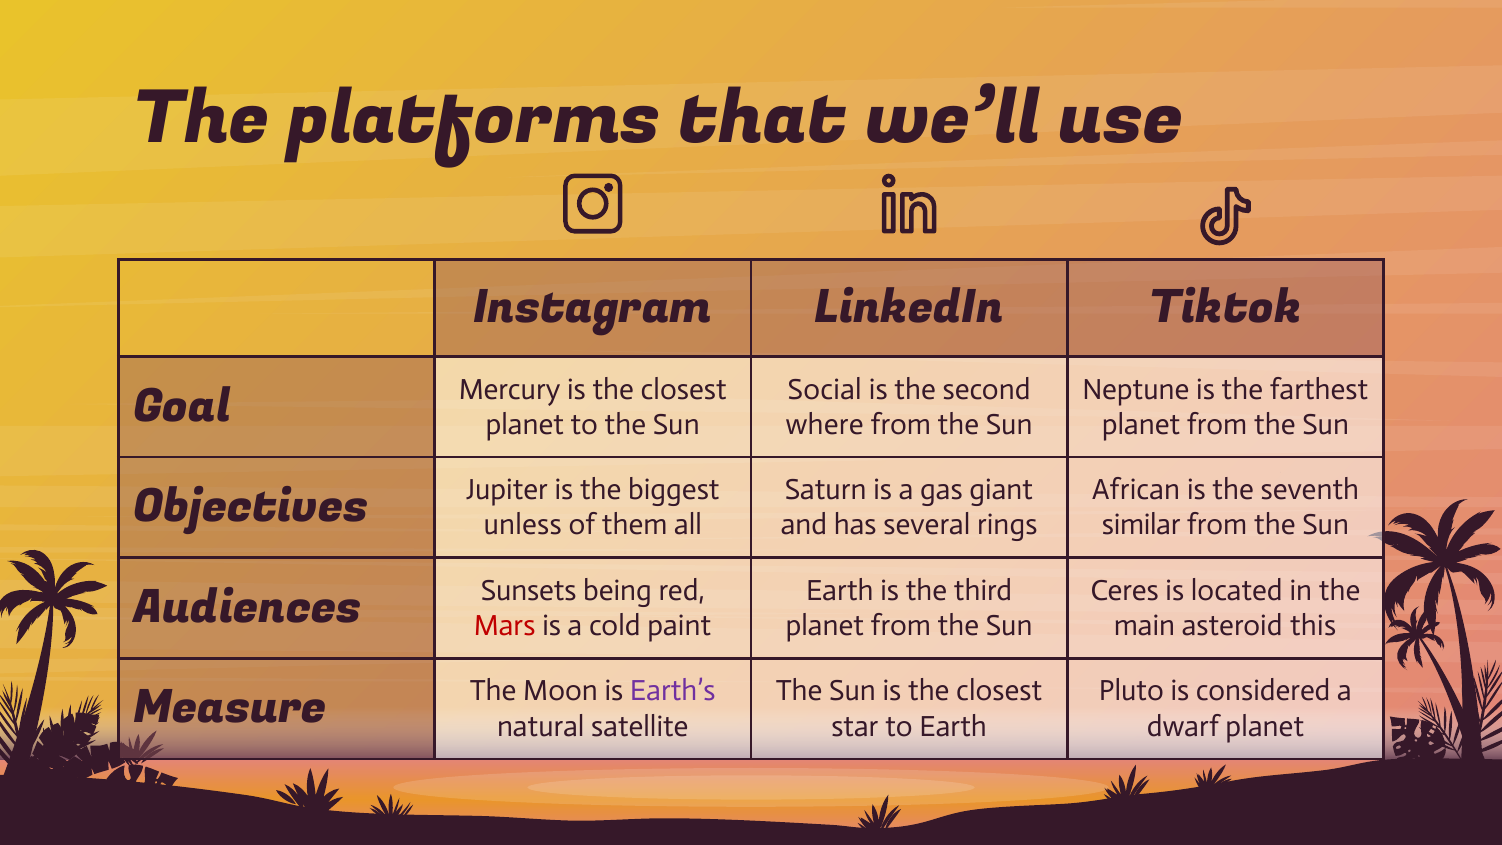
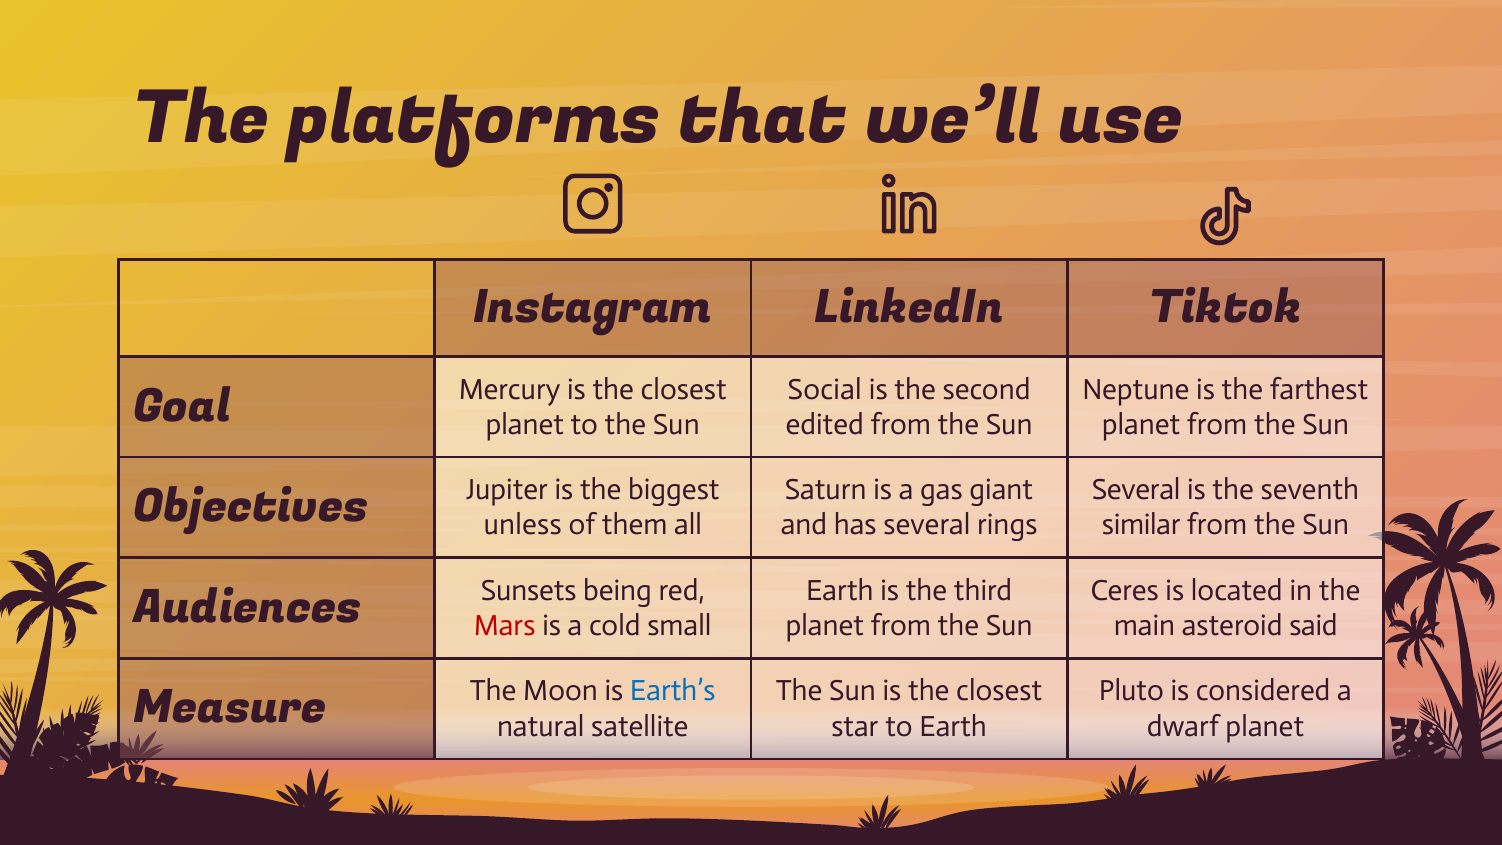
where: where -> edited
African at (1136, 490): African -> Several
paint: paint -> small
this: this -> said
Earth’s colour: purple -> blue
